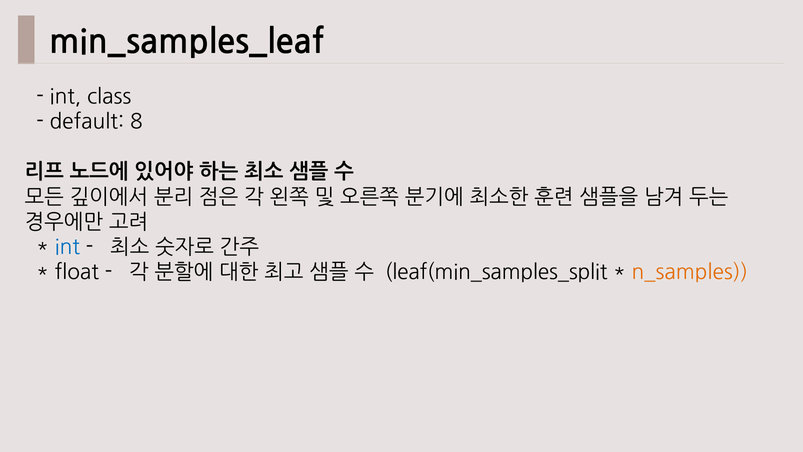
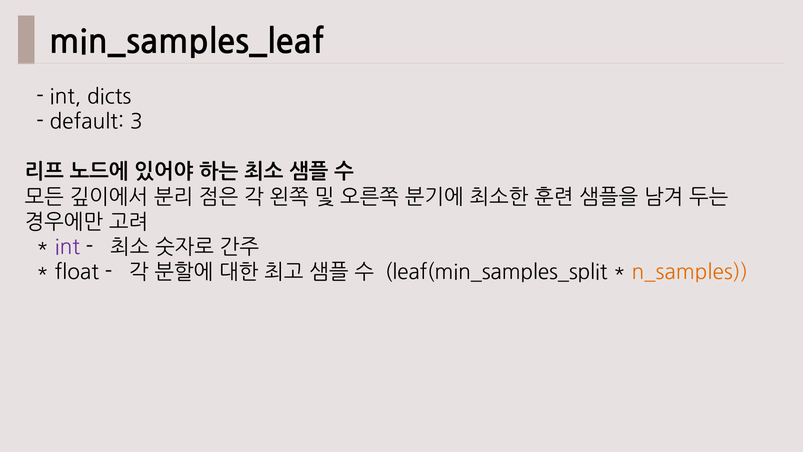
class: class -> dicts
8: 8 -> 3
int at (67, 247) colour: blue -> purple
